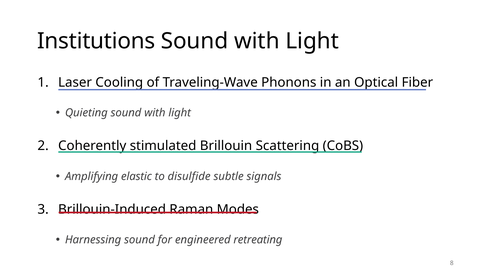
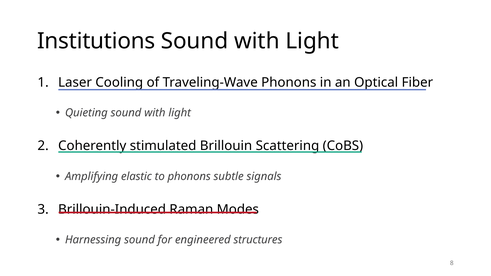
to disulfide: disulfide -> phonons
retreating: retreating -> structures
